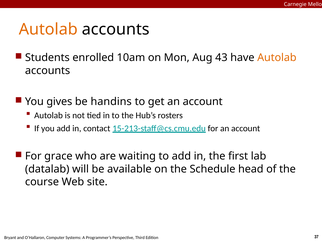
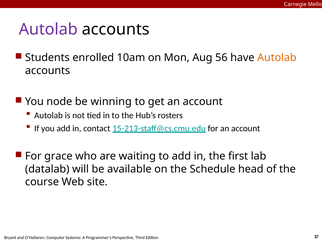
Autolab at (48, 29) colour: orange -> purple
43: 43 -> 56
gives: gives -> node
handins: handins -> winning
